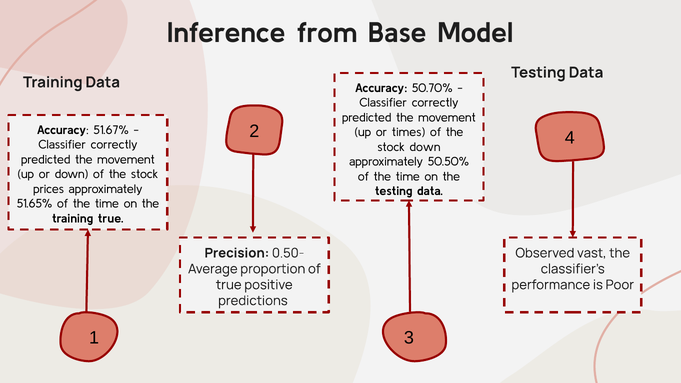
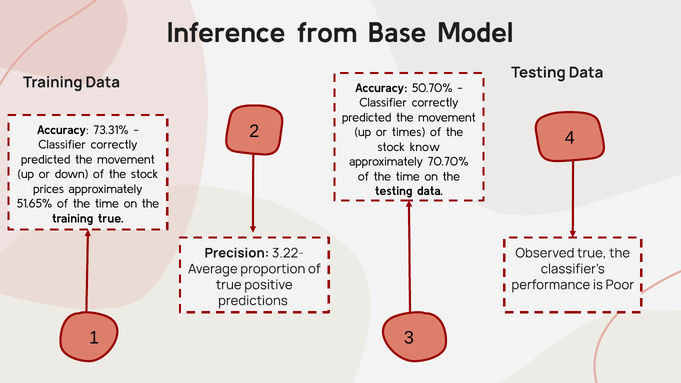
51.67%: 51.67% -> 73.31%
stock down: down -> know
50.50%: 50.50% -> 70.70%
0.50-: 0.50- -> 3.22-
Observed vast: vast -> true
